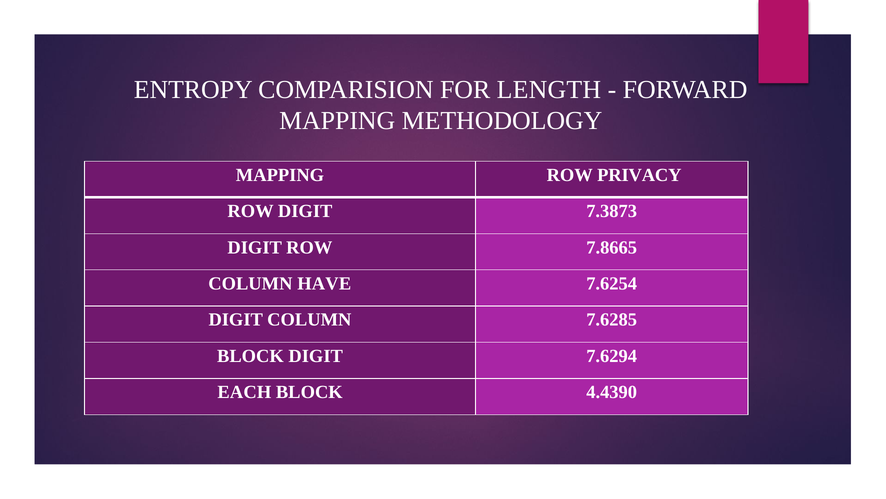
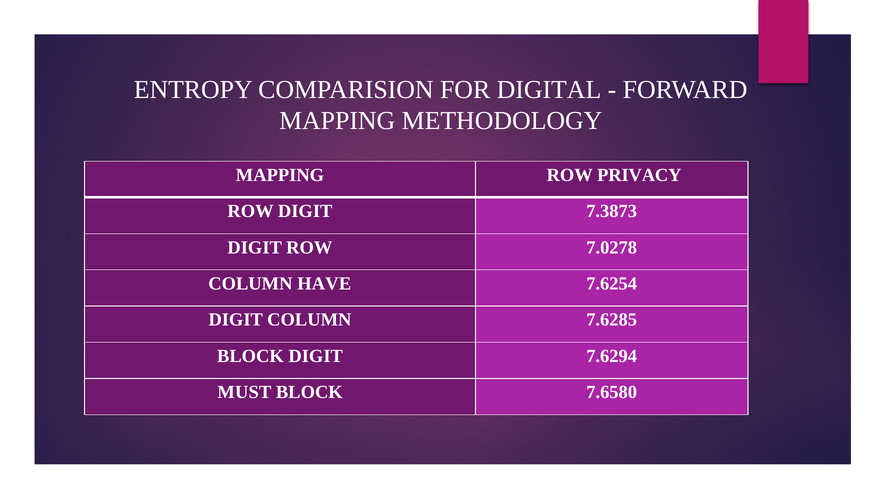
LENGTH: LENGTH -> DIGITAL
7.8665: 7.8665 -> 7.0278
EACH: EACH -> MUST
4.4390: 4.4390 -> 7.6580
